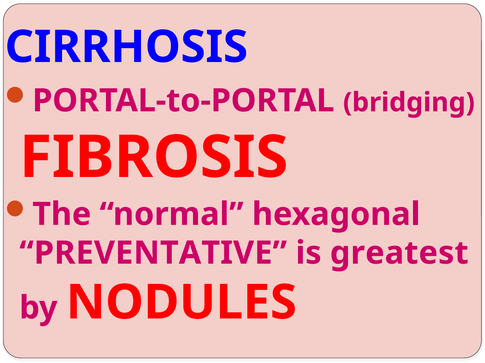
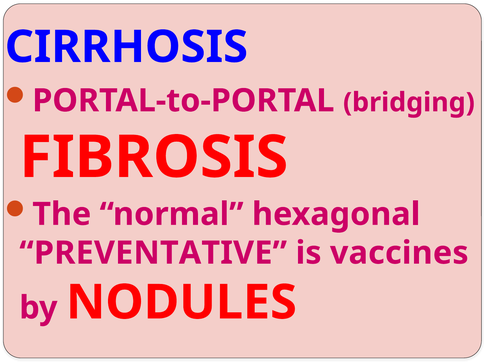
greatest: greatest -> vaccines
